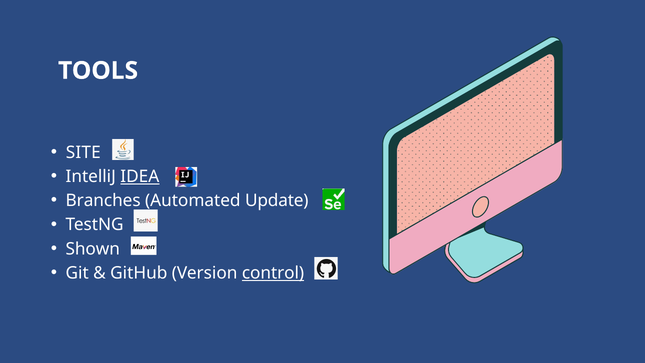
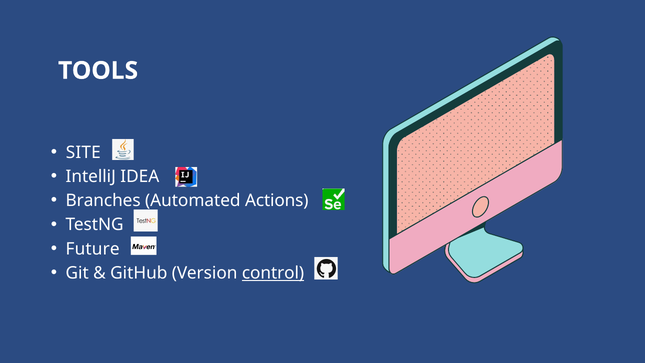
IDEA underline: present -> none
Update: Update -> Actions
Shown: Shown -> Future
